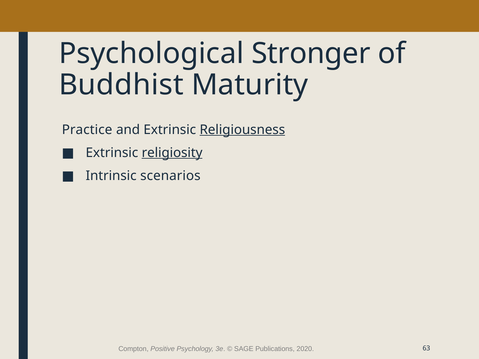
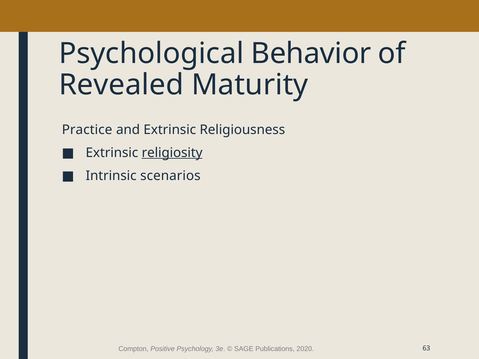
Stronger: Stronger -> Behavior
Buddhist: Buddhist -> Revealed
Religiousness underline: present -> none
